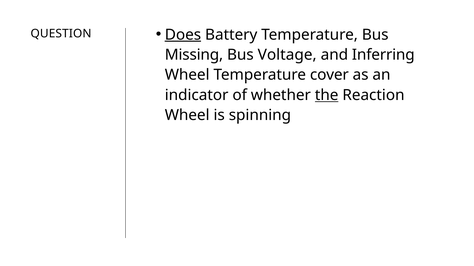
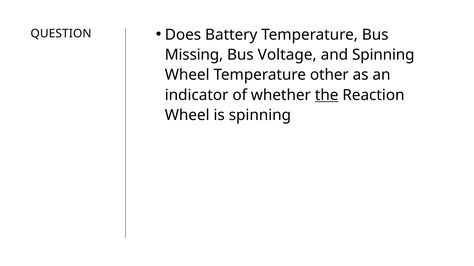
Does underline: present -> none
and Inferring: Inferring -> Spinning
cover: cover -> other
